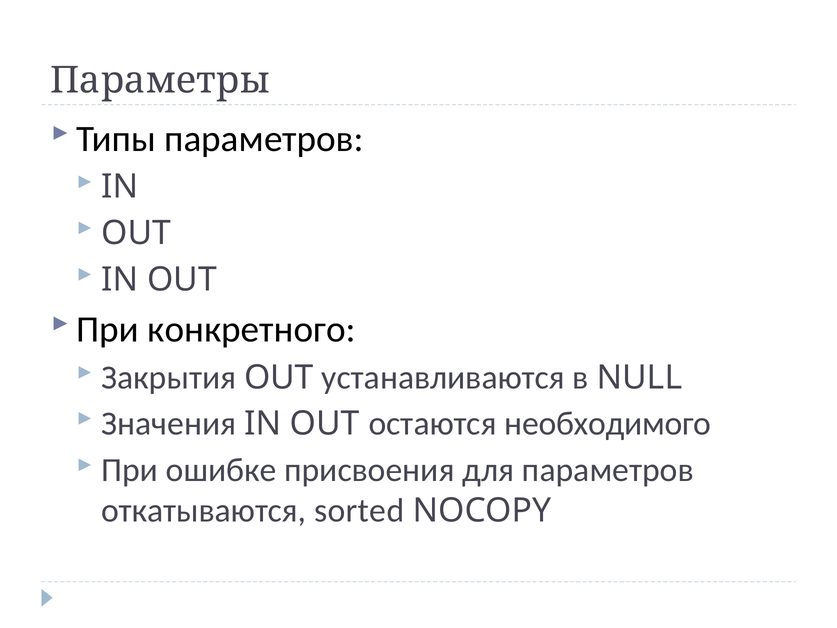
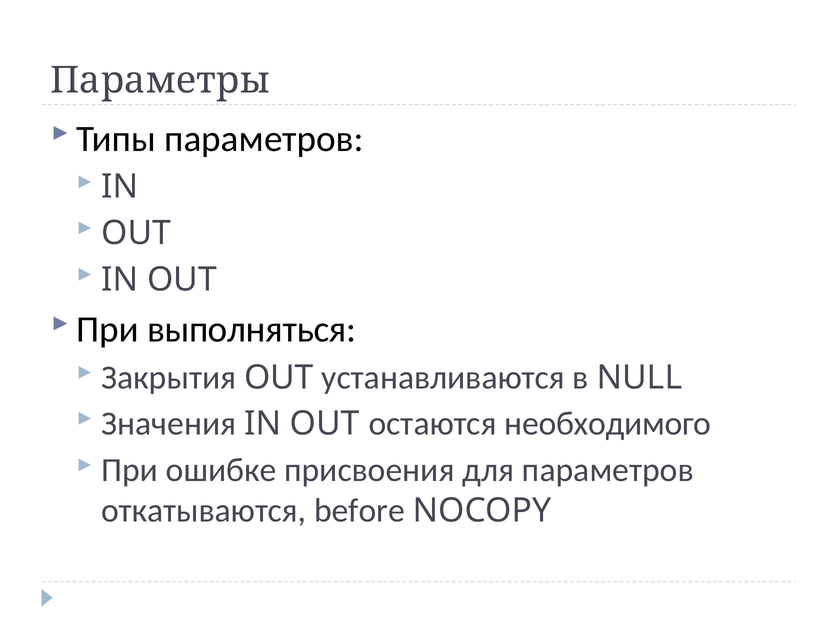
конкретного: конкретного -> выполняться
sorted: sorted -> before
